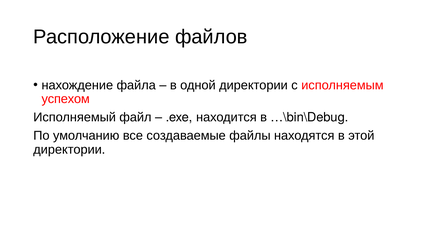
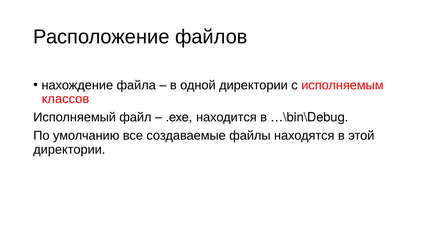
успехом: успехом -> классов
